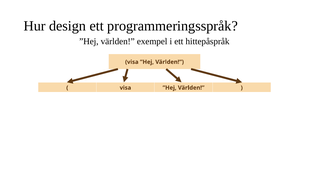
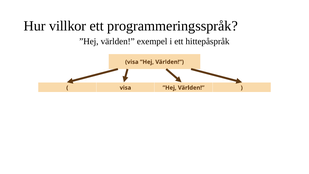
design: design -> villkor
